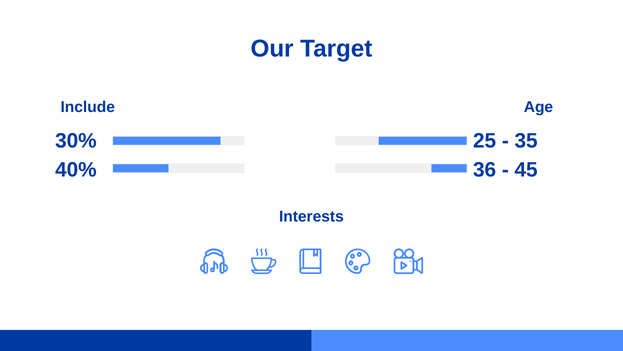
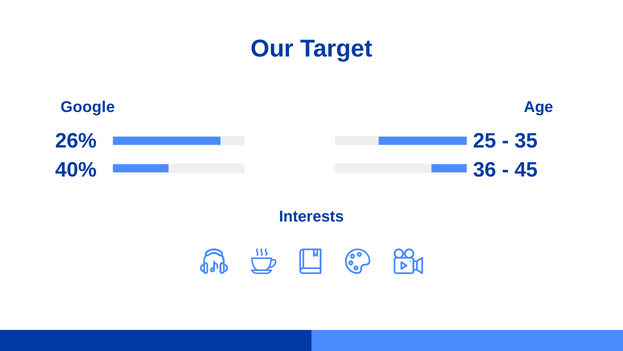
Include: Include -> Google
30%: 30% -> 26%
